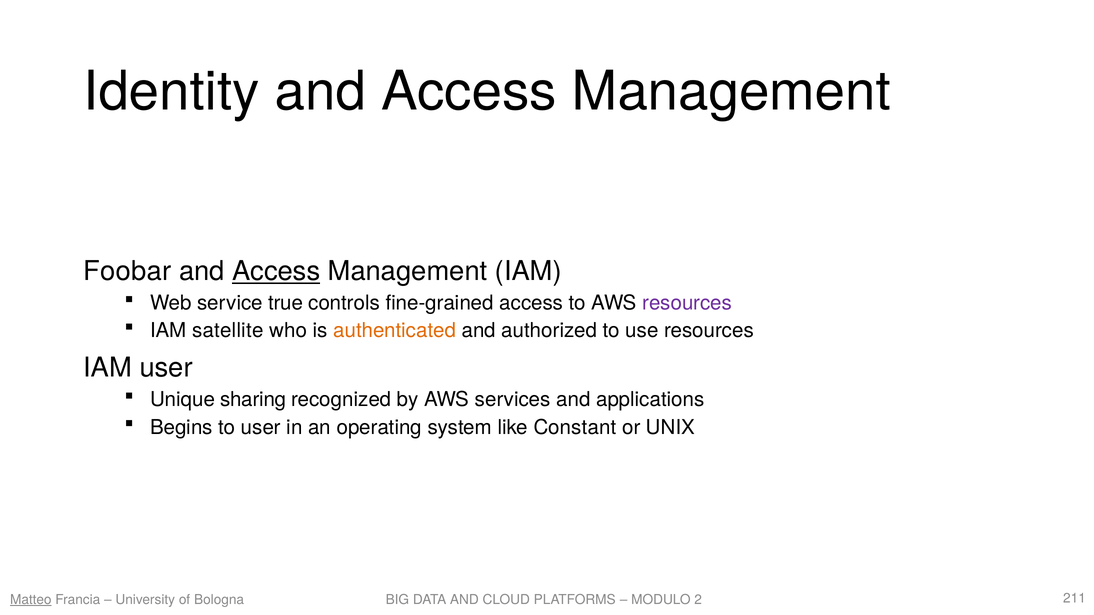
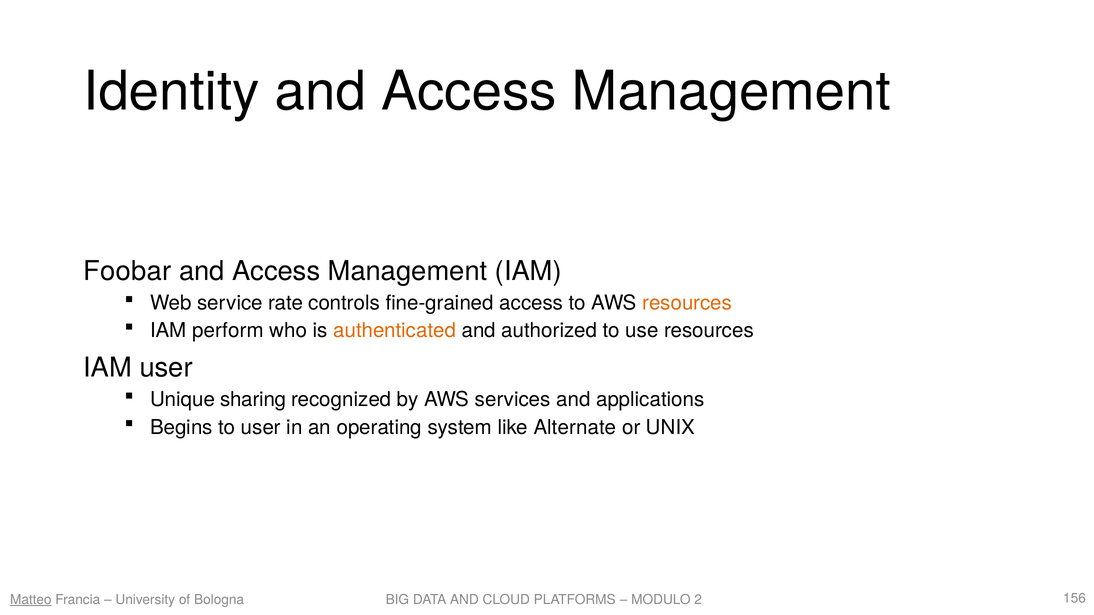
Access at (276, 271) underline: present -> none
true: true -> rate
resources at (687, 303) colour: purple -> orange
satellite: satellite -> perform
Constant: Constant -> Alternate
211: 211 -> 156
